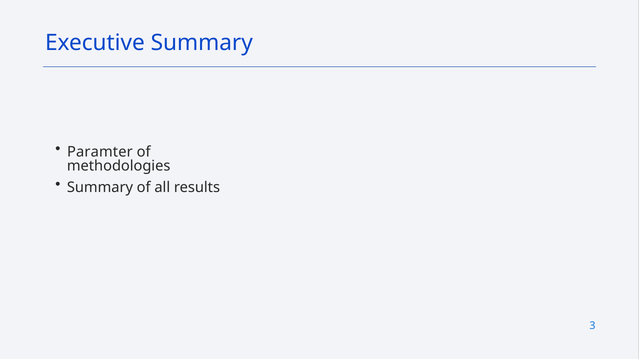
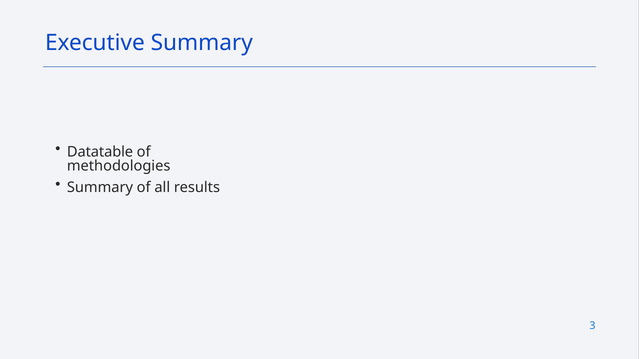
Paramter: Paramter -> Datatable
